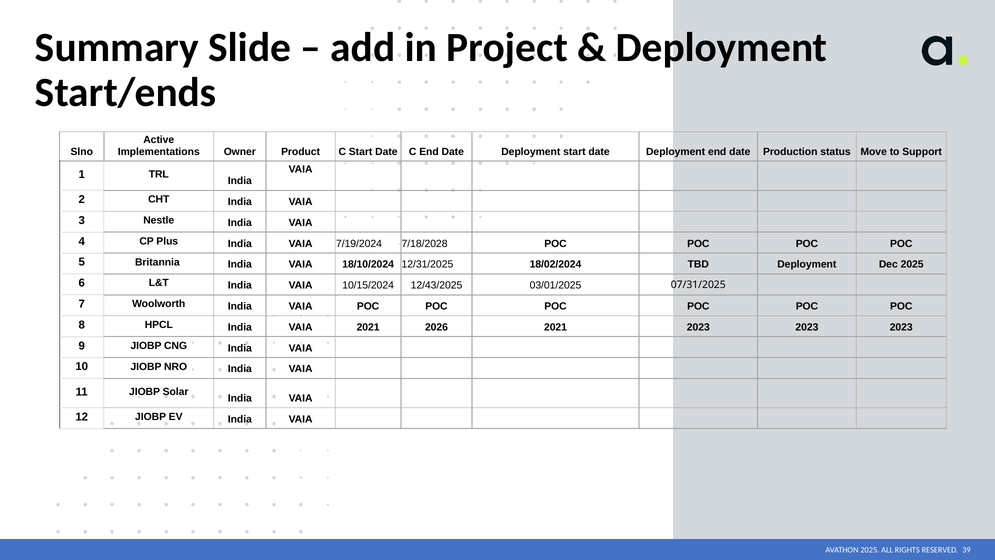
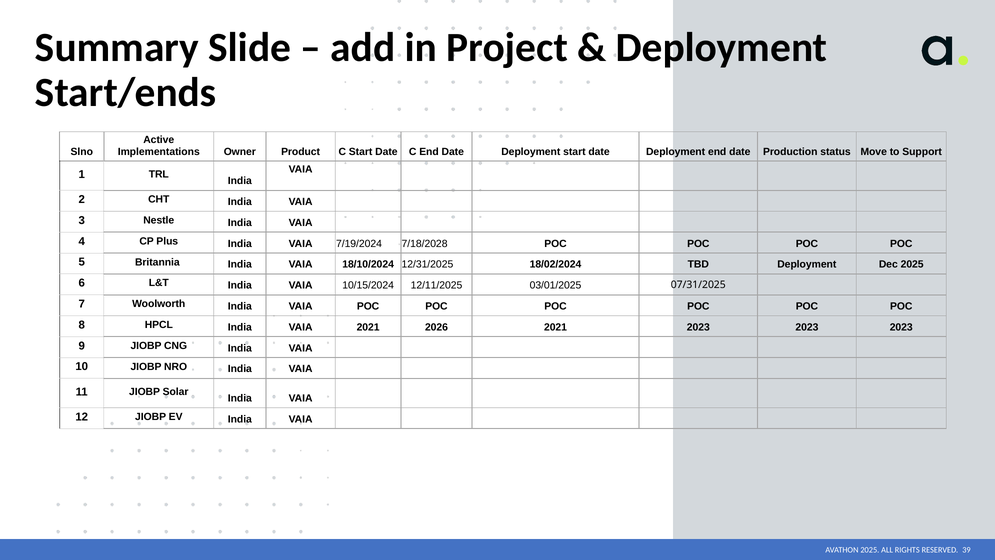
12/43/2025: 12/43/2025 -> 12/11/2025
